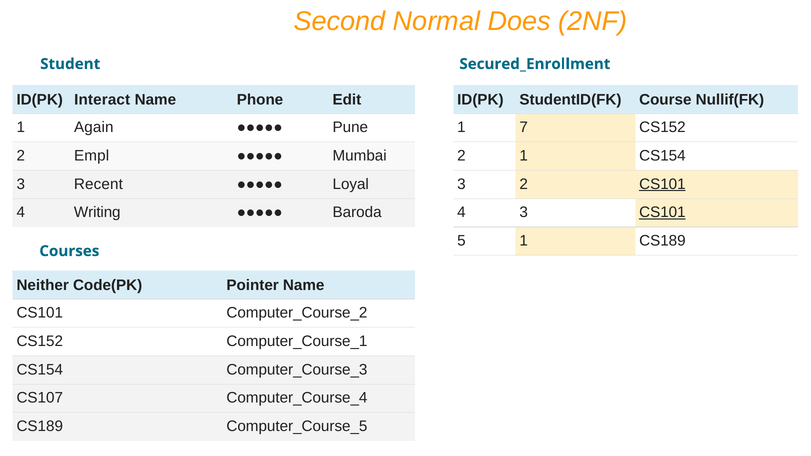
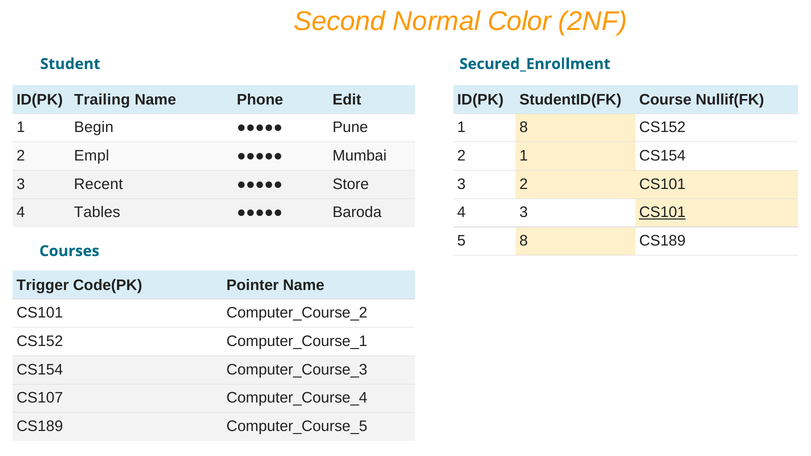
Does: Does -> Color
Interact: Interact -> Trailing
Again: Again -> Begin
1 7: 7 -> 8
Loyal: Loyal -> Store
CS101 at (662, 184) underline: present -> none
Writing: Writing -> Tables
5 1: 1 -> 8
Neither: Neither -> Trigger
